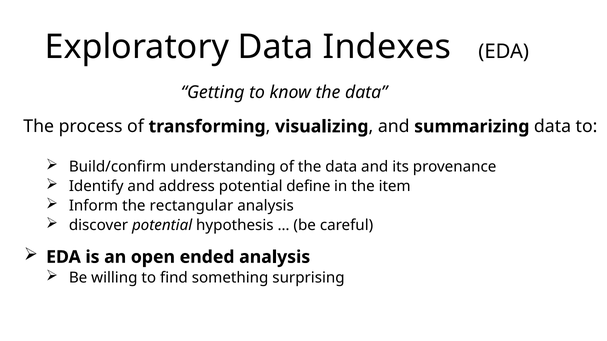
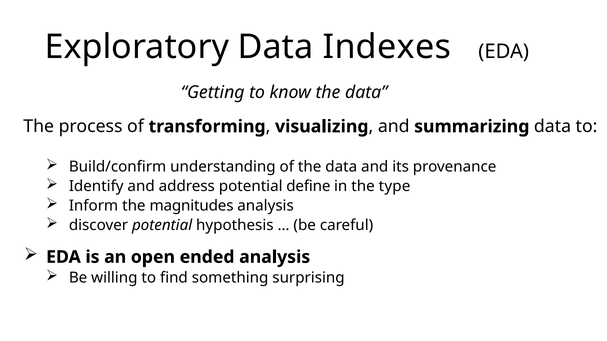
item: item -> type
rectangular: rectangular -> magnitudes
